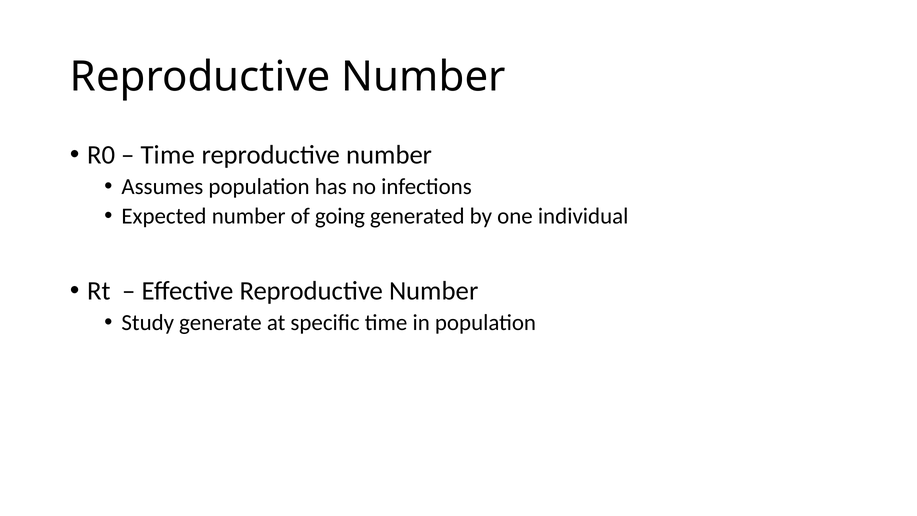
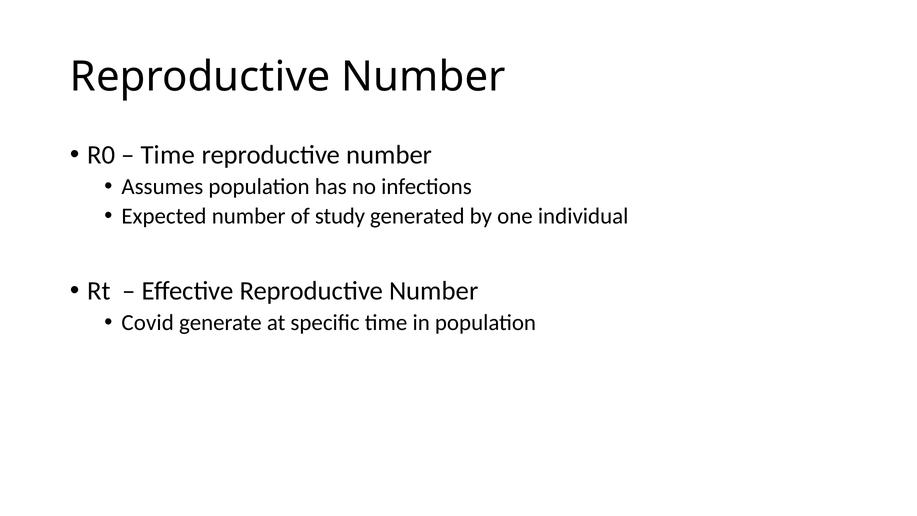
going: going -> study
Study: Study -> Covid
